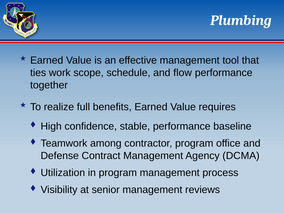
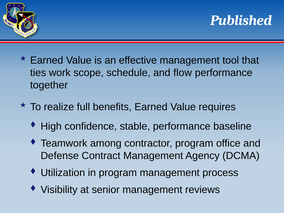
Plumbing: Plumbing -> Published
